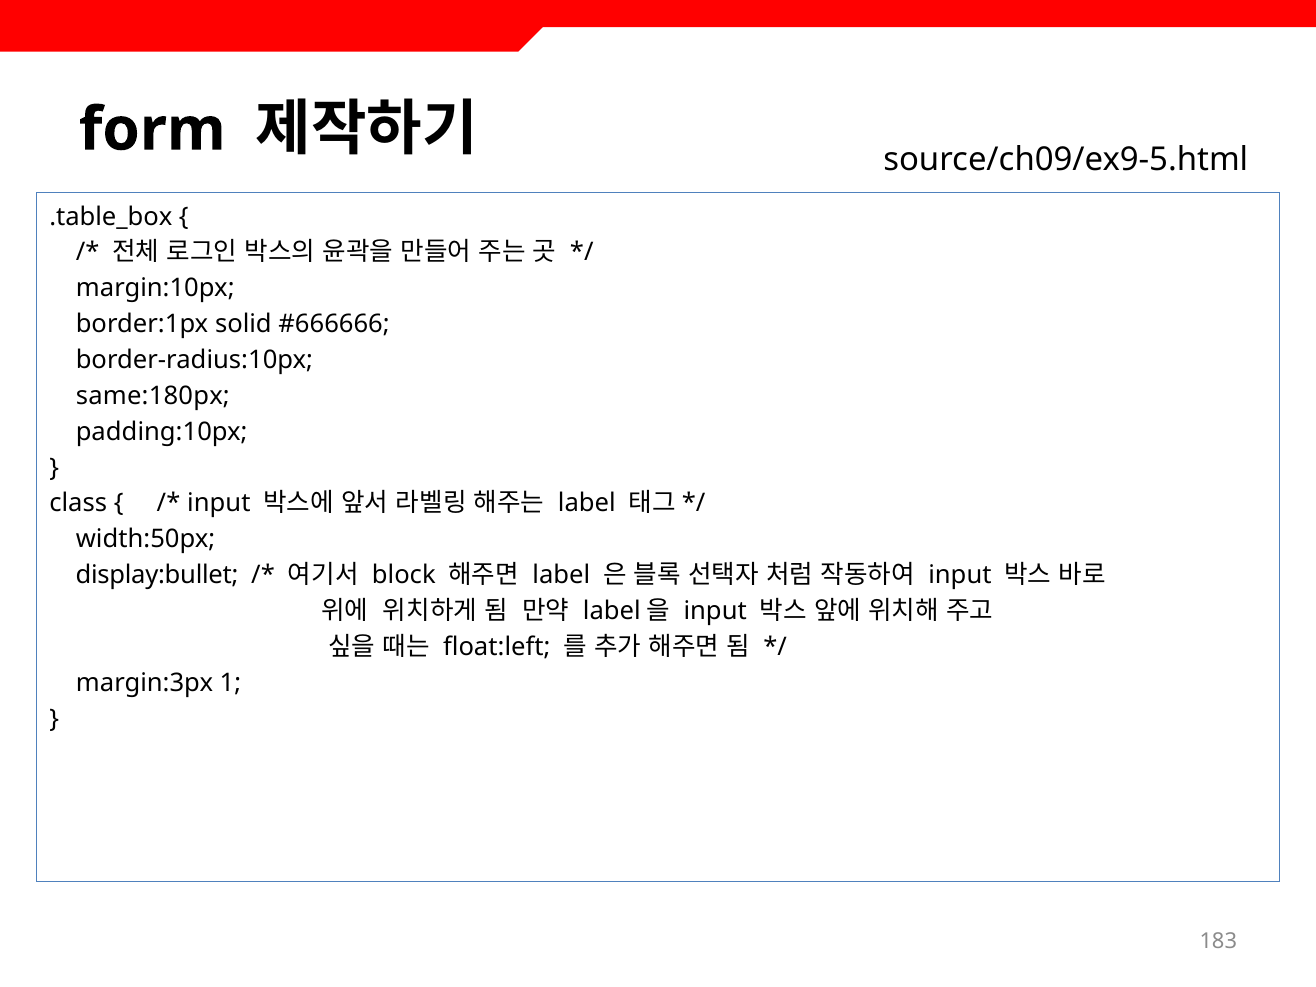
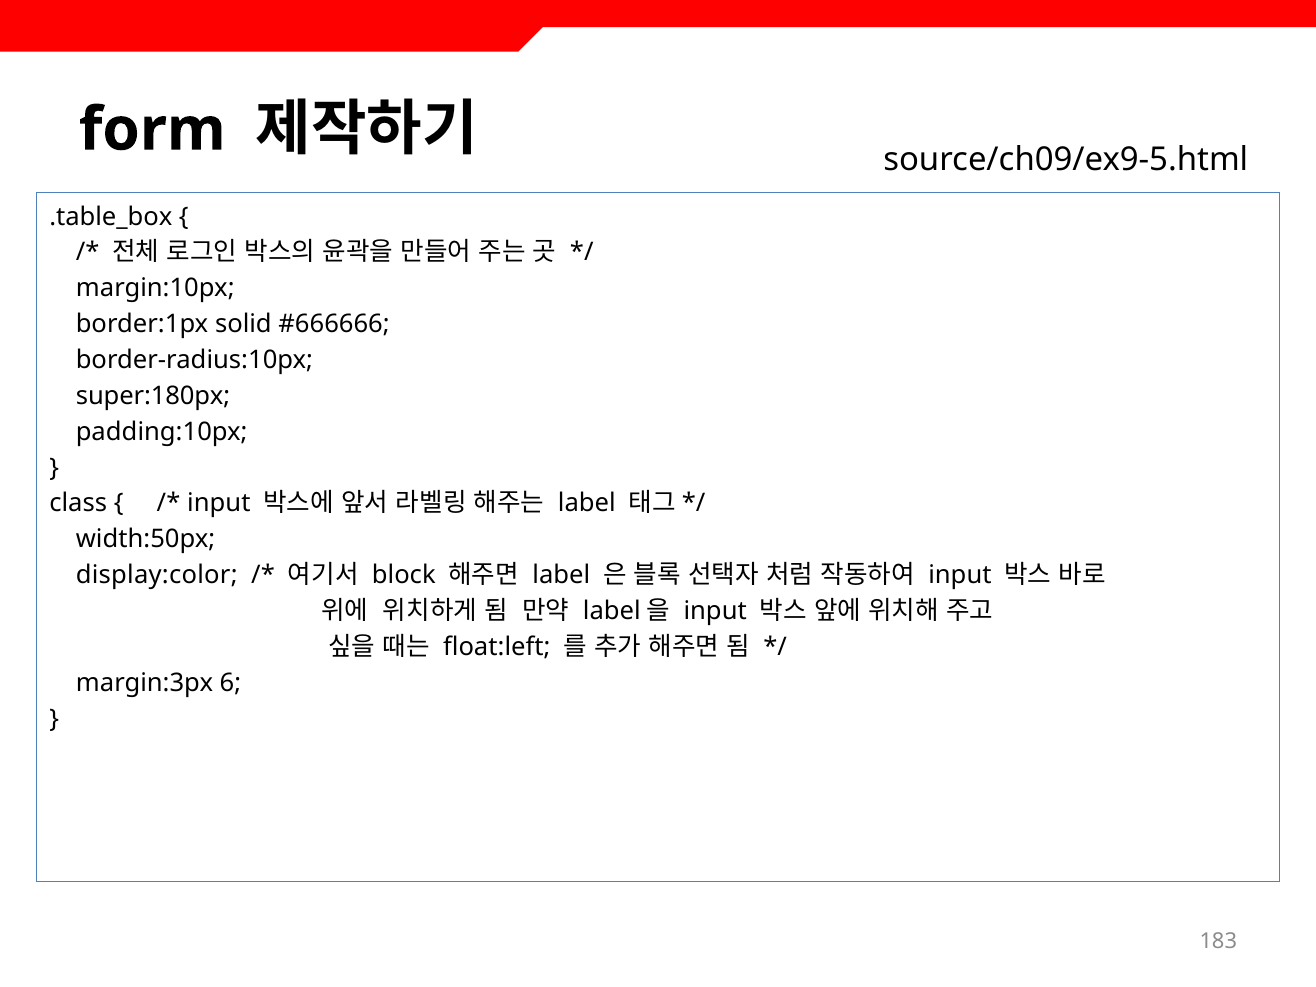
same:180px: same:180px -> super:180px
display:bullet: display:bullet -> display:color
1: 1 -> 6
